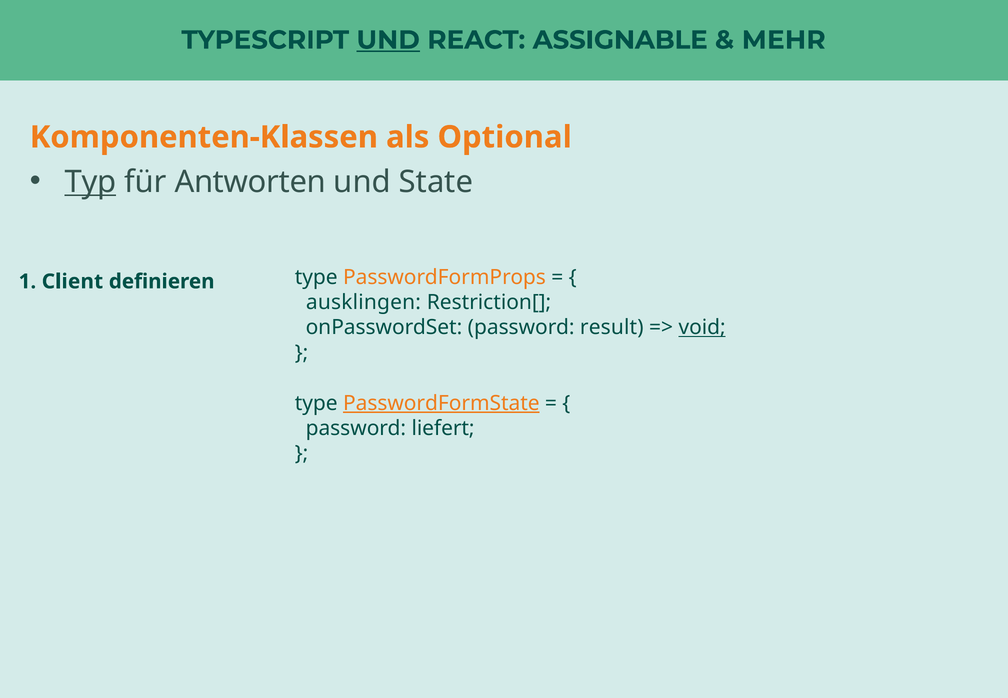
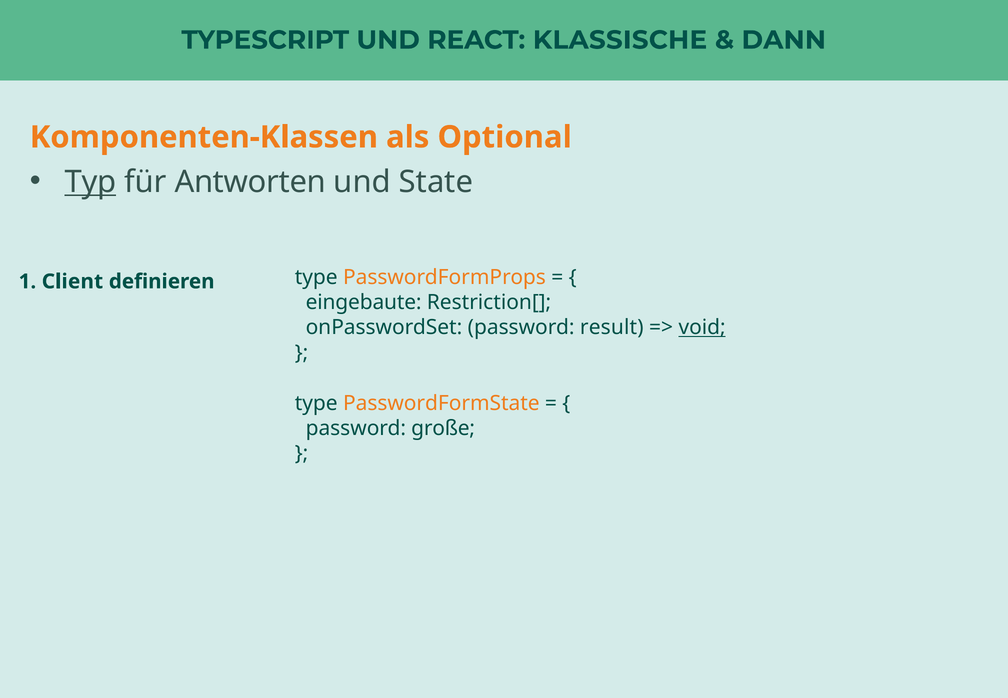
UND at (388, 40) underline: present -> none
ASSIGNABLE: ASSIGNABLE -> KLASSISCHE
MEHR: MEHR -> DANN
ausklingen: ausklingen -> eingebaute
PasswordFormState underline: present -> none
liefert: liefert -> große
